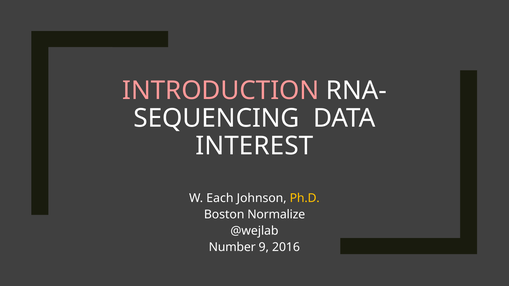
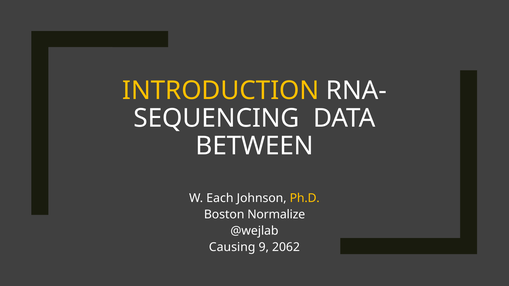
INTRODUCTION colour: pink -> yellow
INTEREST: INTEREST -> BETWEEN
Number: Number -> Causing
2016: 2016 -> 2062
